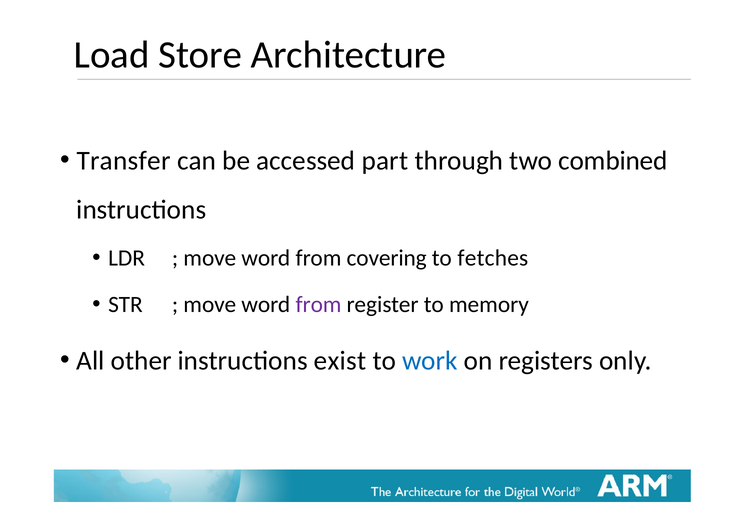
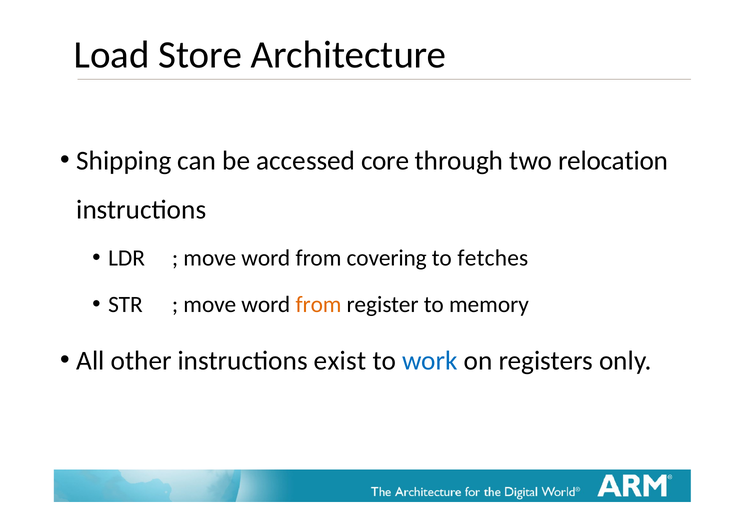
Transfer: Transfer -> Shipping
part: part -> core
combined: combined -> relocation
from at (319, 305) colour: purple -> orange
